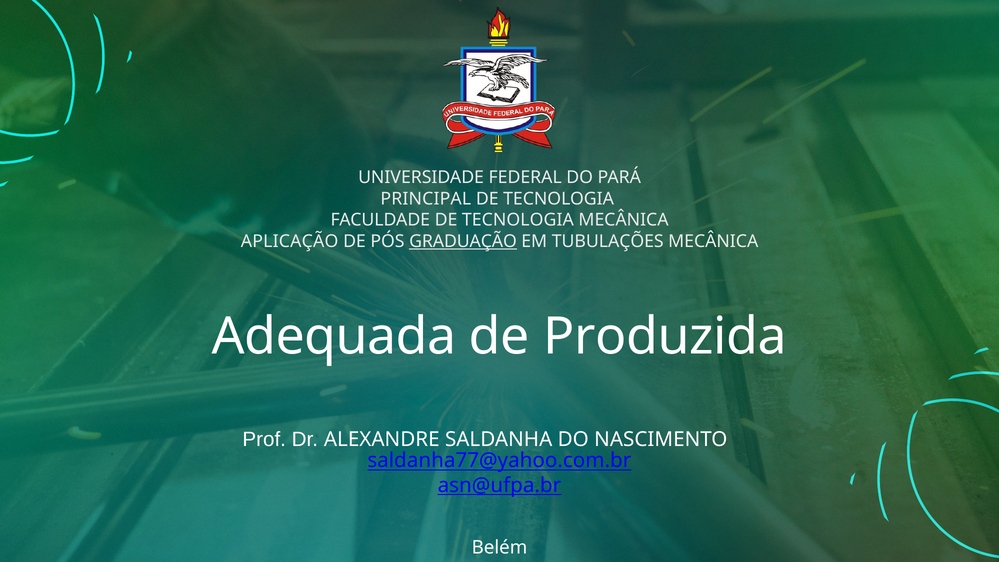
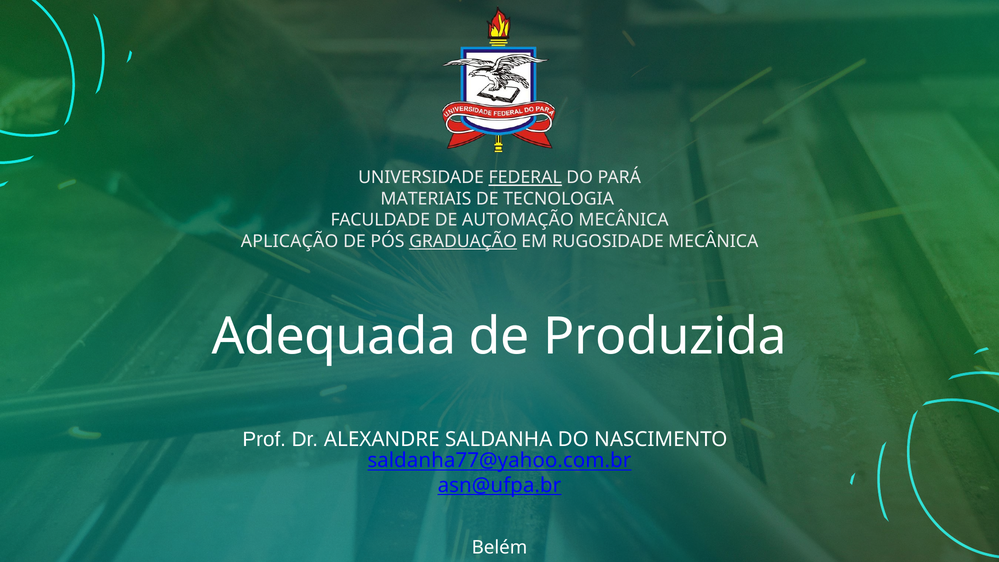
FEDERAL underline: none -> present
PRINCIPAL: PRINCIPAL -> MATERIAIS
FACULDADE DE TECNOLOGIA: TECNOLOGIA -> AUTOMAÇÃO
TUBULAÇÕES: TUBULAÇÕES -> RUGOSIDADE
